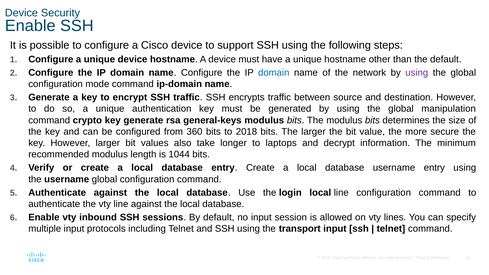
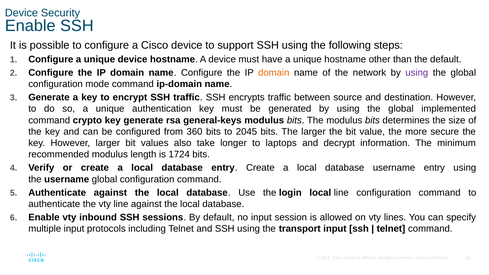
domain at (274, 73) colour: blue -> orange
manipulation: manipulation -> implemented
2018: 2018 -> 2045
1044: 1044 -> 1724
